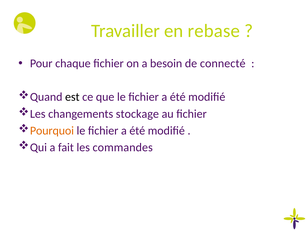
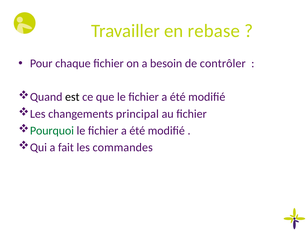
connecté: connecté -> contrôler
stockage: stockage -> principal
Pourquoi colour: orange -> green
